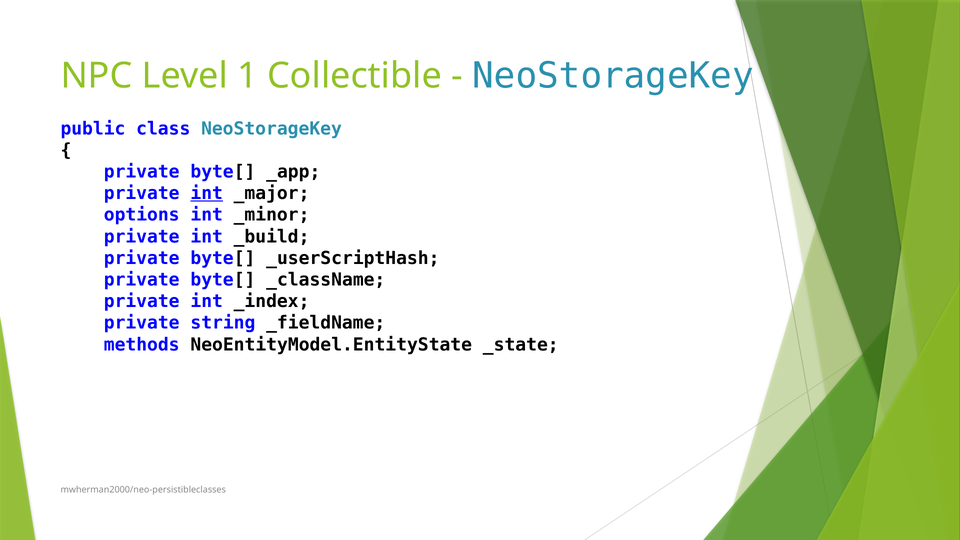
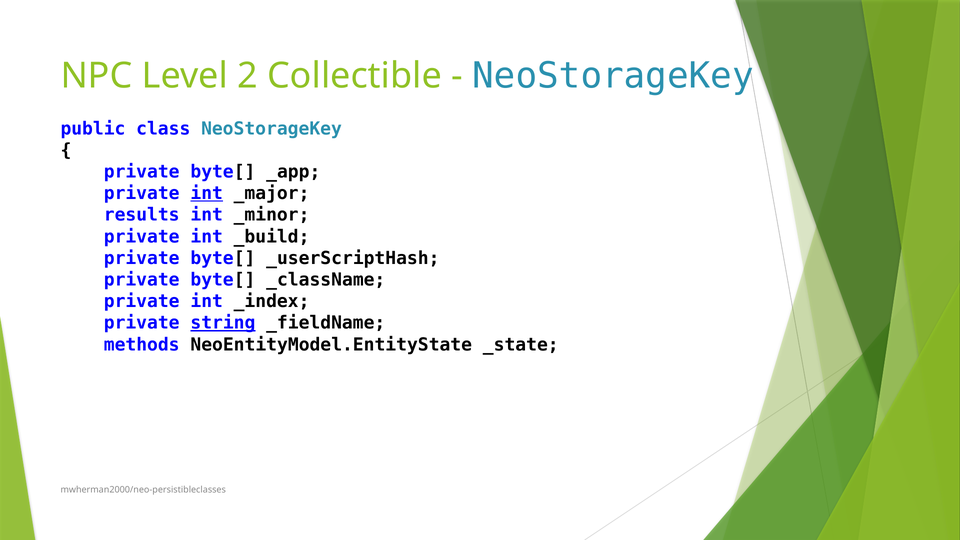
1: 1 -> 2
options: options -> results
string underline: none -> present
